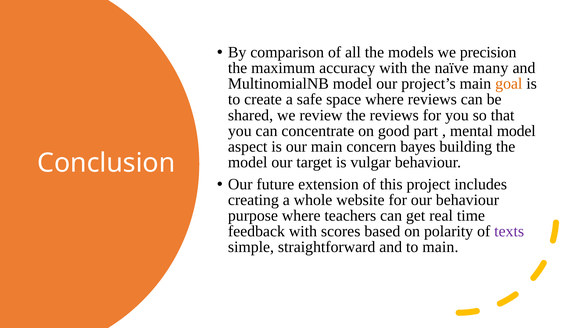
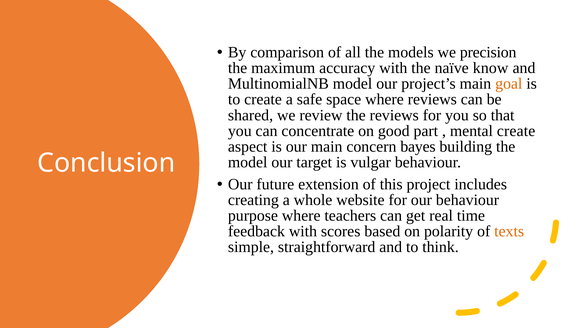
many: many -> know
mental model: model -> create
texts colour: purple -> orange
to main: main -> think
